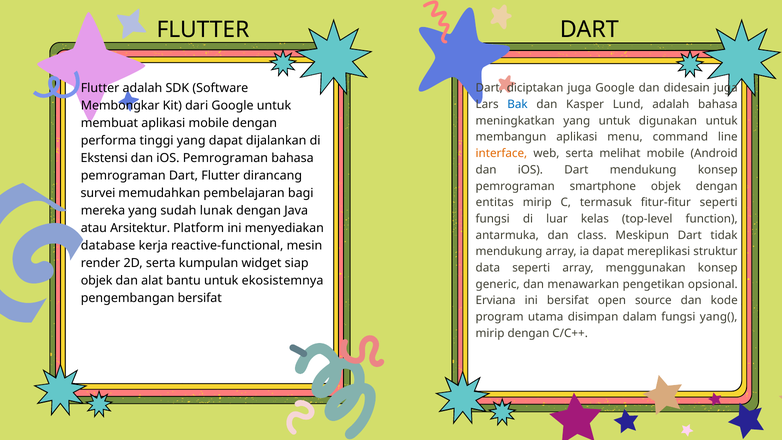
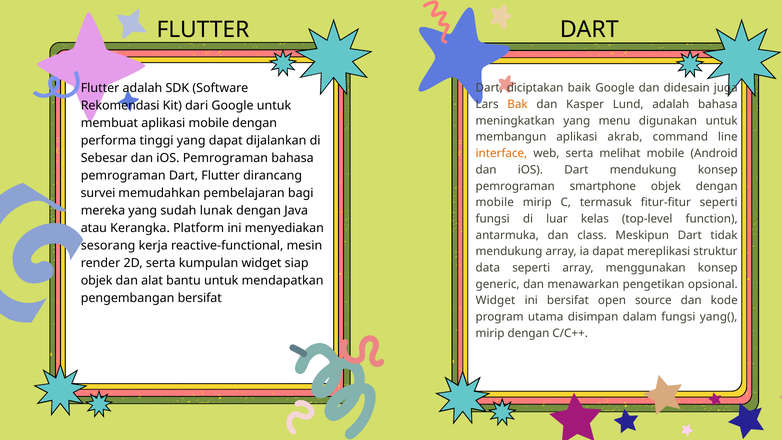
diciptakan juga: juga -> baik
Bak colour: blue -> orange
Membongkar: Membongkar -> Rekomendasi
yang untuk: untuk -> menu
menu: menu -> akrab
Ekstensi: Ekstensi -> Sebesar
entitas at (495, 202): entitas -> mobile
Arsitektur: Arsitektur -> Kerangka
database: database -> sesorang
ekosistemnya: ekosistemnya -> mendapatkan
Erviana at (496, 301): Erviana -> Widget
